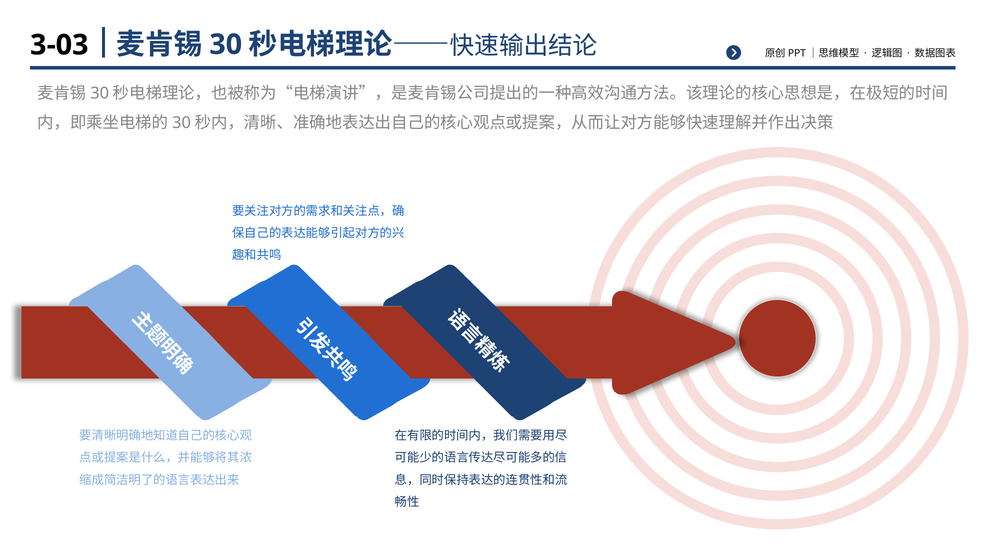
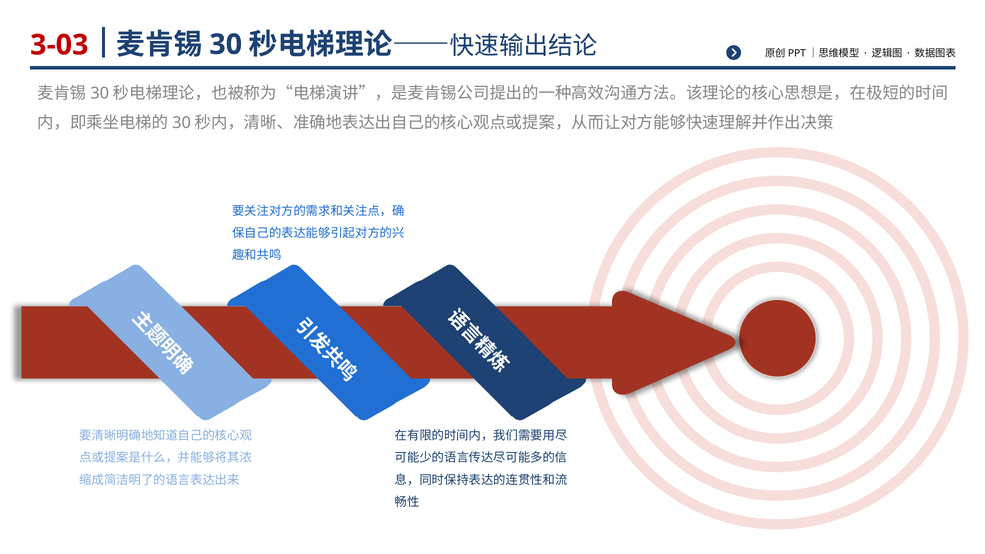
3-03 colour: black -> red
